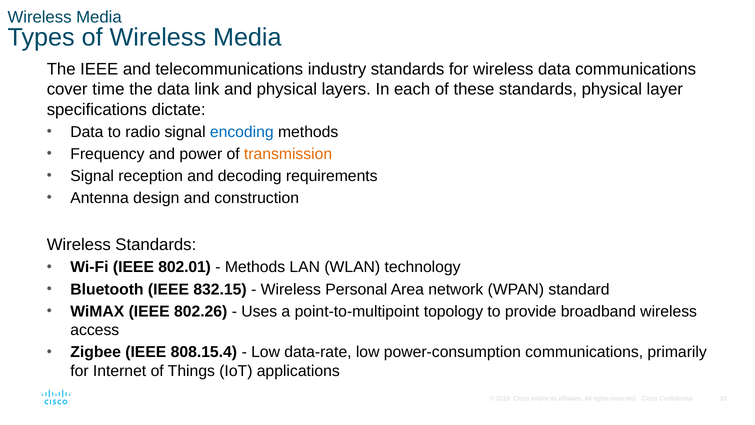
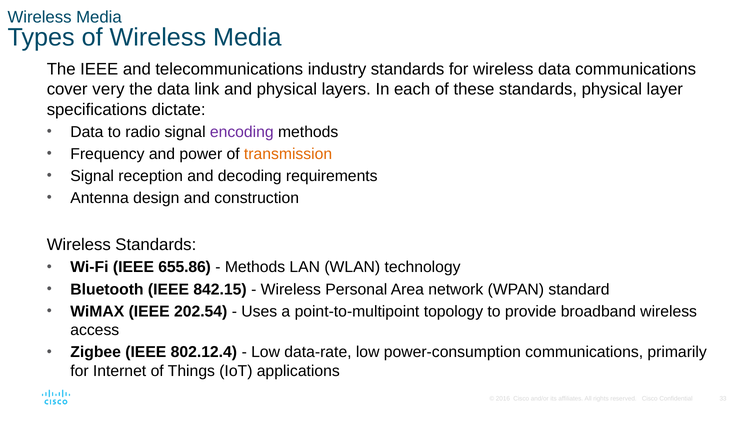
time: time -> very
encoding colour: blue -> purple
802.01: 802.01 -> 655.86
832.15: 832.15 -> 842.15
802.26: 802.26 -> 202.54
808.15.4: 808.15.4 -> 802.12.4
